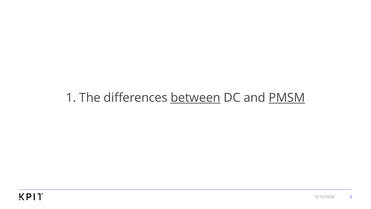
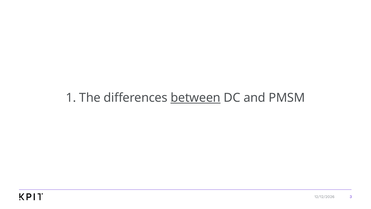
PMSM underline: present -> none
